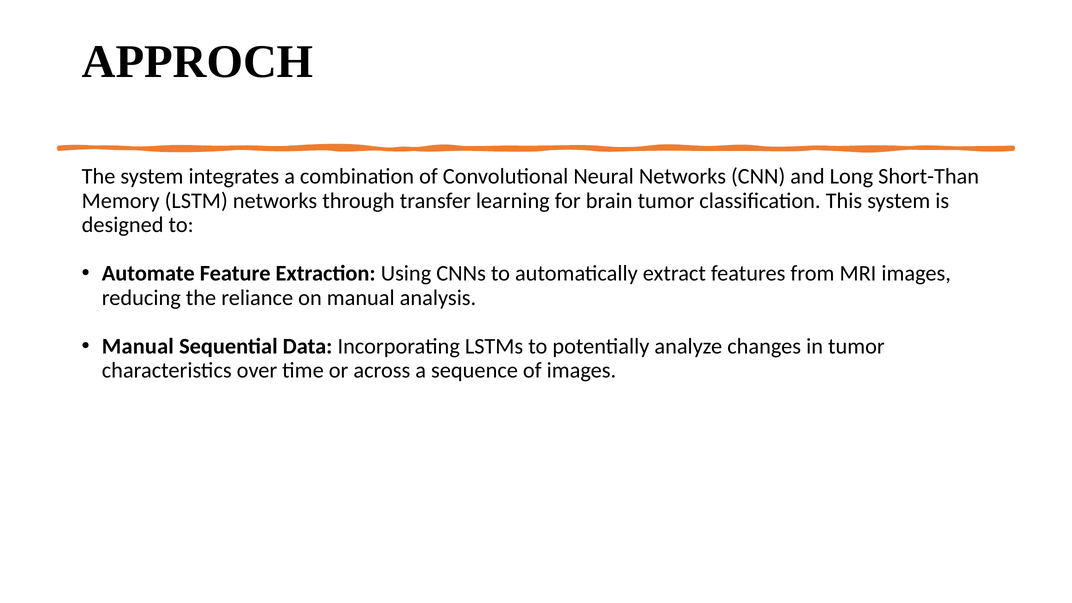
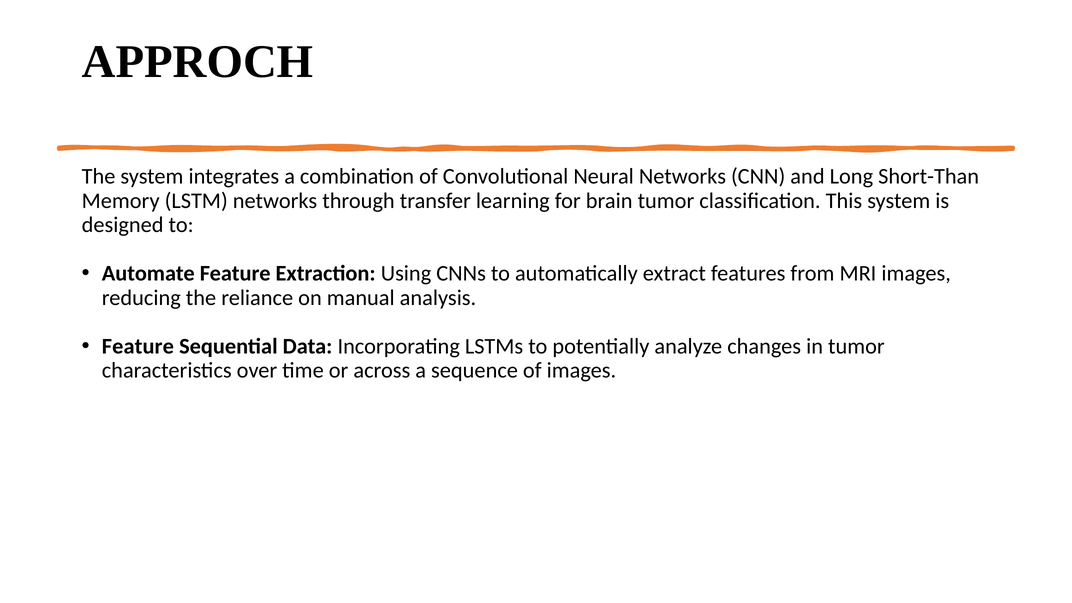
Manual at (138, 346): Manual -> Feature
